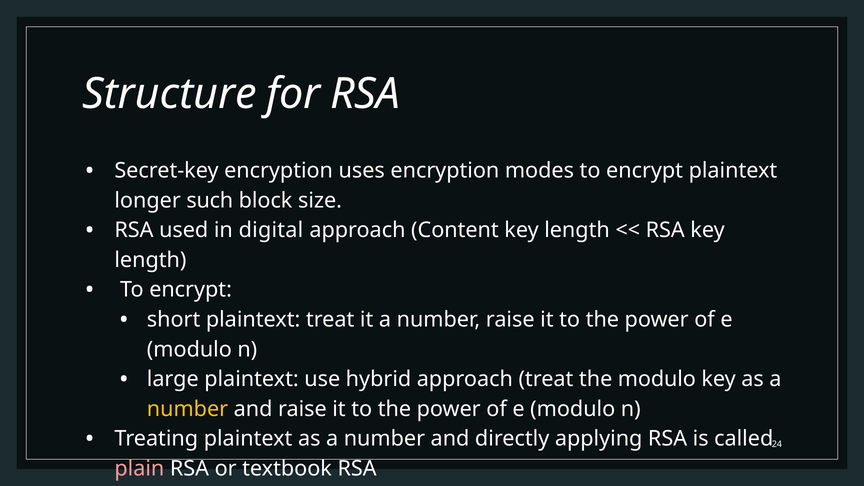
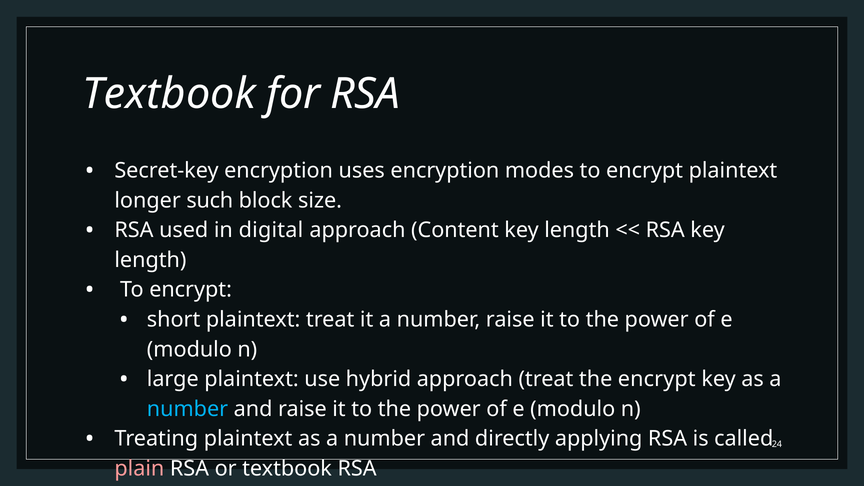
Structure at (169, 94): Structure -> Textbook
the modulo: modulo -> encrypt
number at (187, 409) colour: yellow -> light blue
